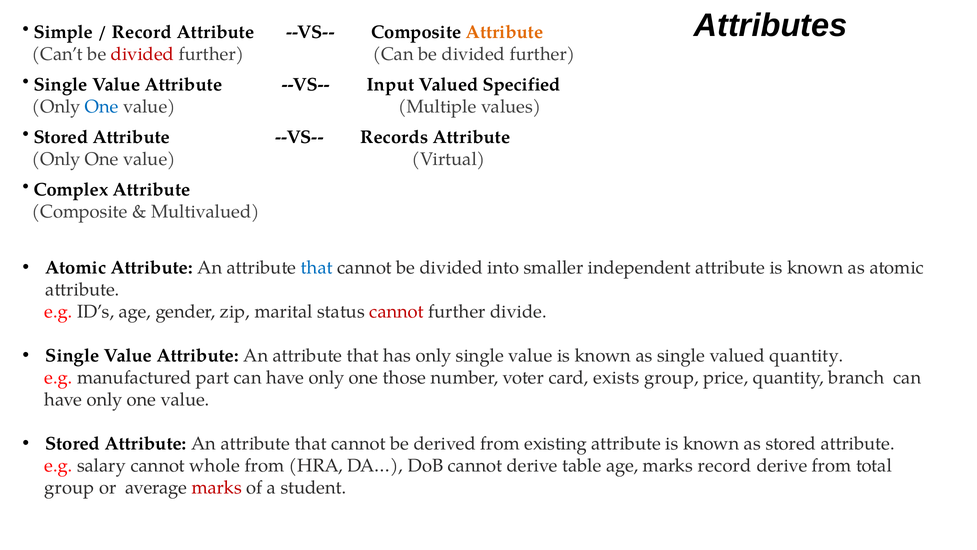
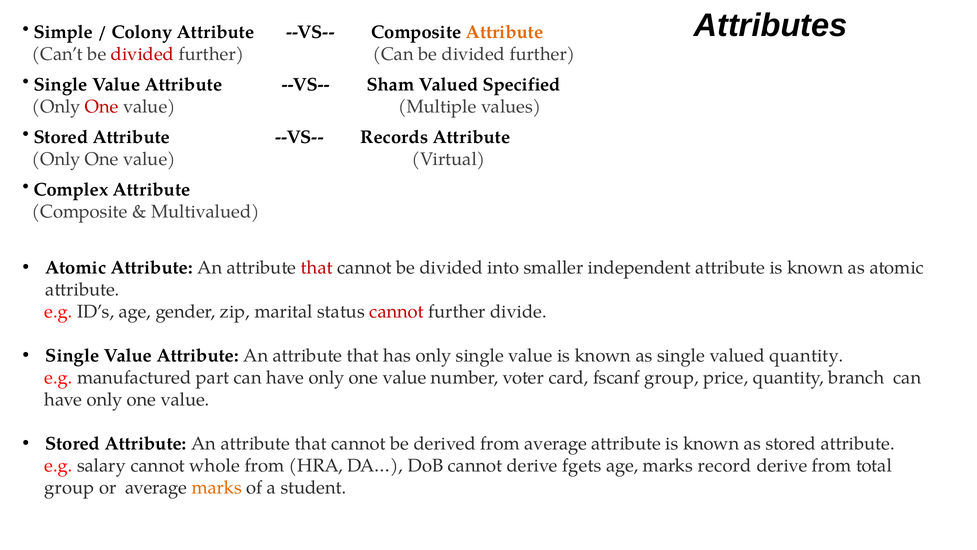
Record at (142, 32): Record -> Colony
Input: Input -> Sham
One at (102, 107) colour: blue -> red
that at (317, 268) colour: blue -> red
those at (404, 378): those -> value
exists: exists -> fscanf
from existing: existing -> average
table: table -> fgets
marks at (217, 487) colour: red -> orange
